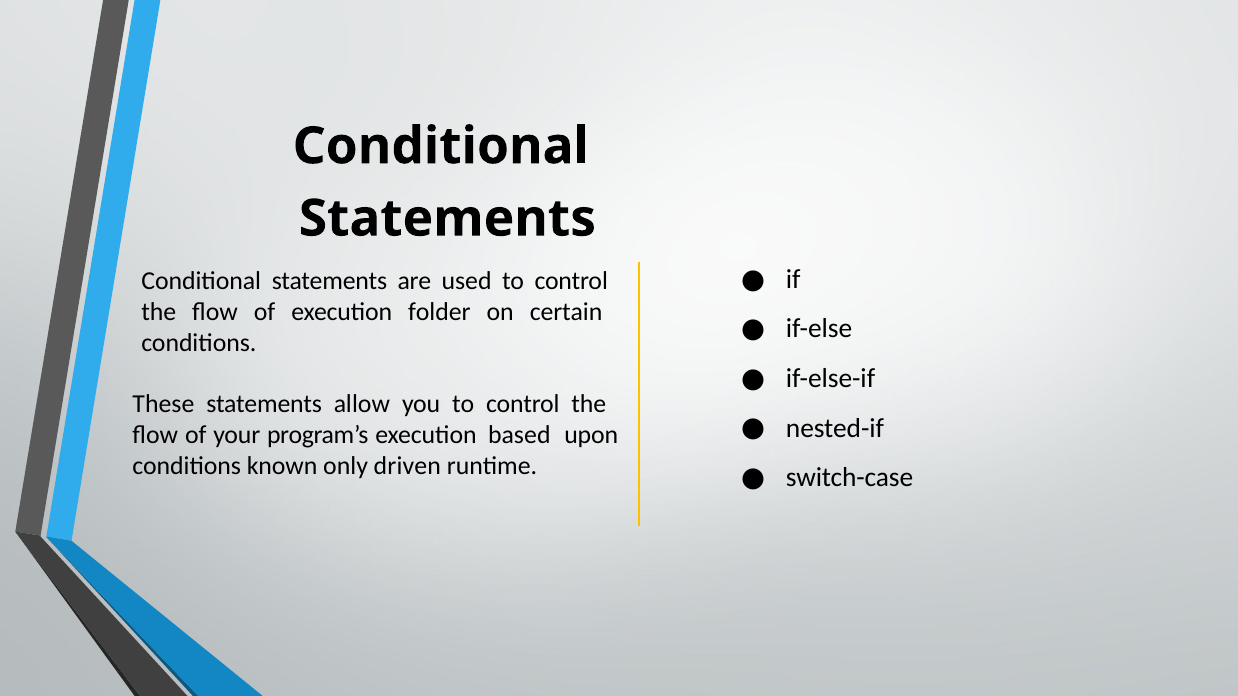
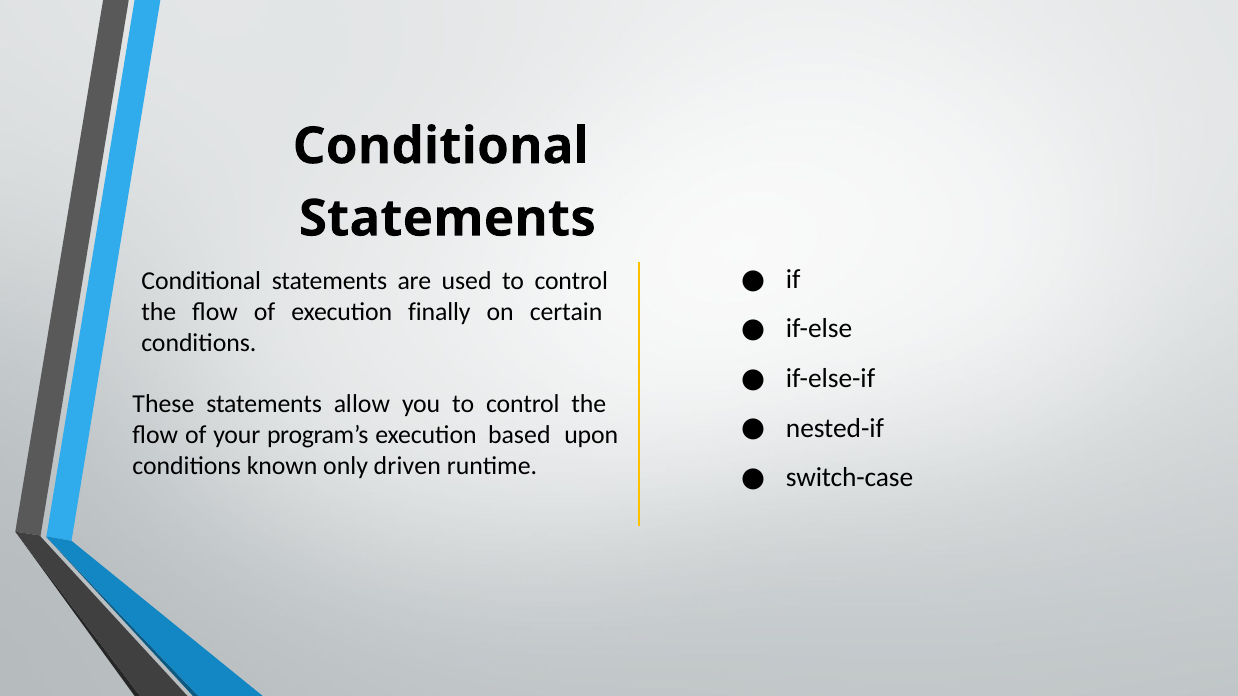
folder: folder -> finally
